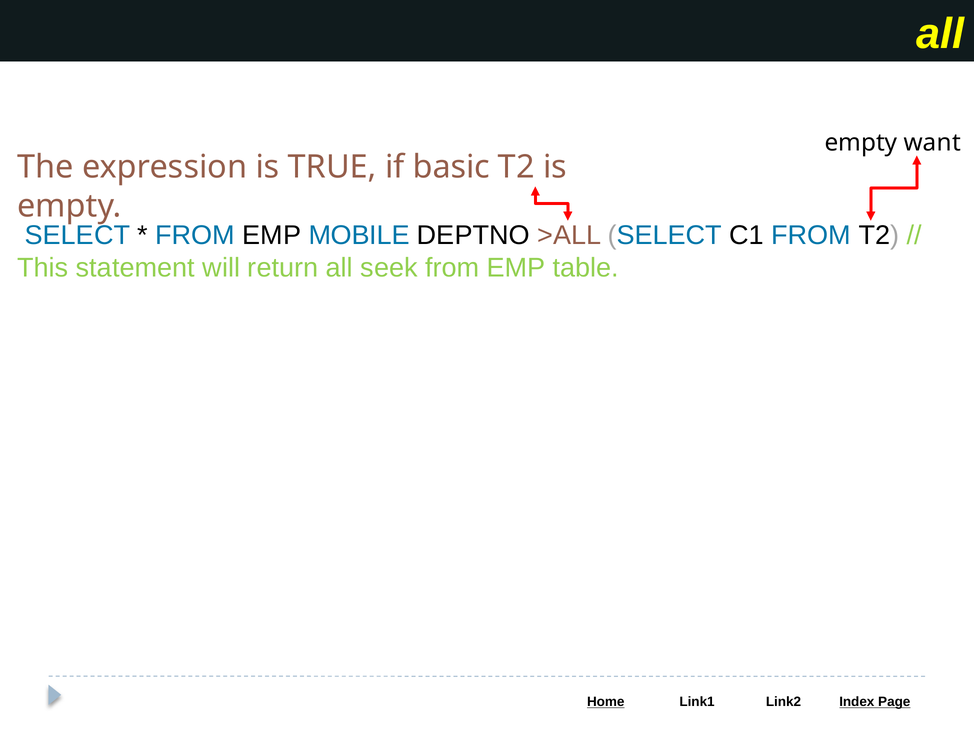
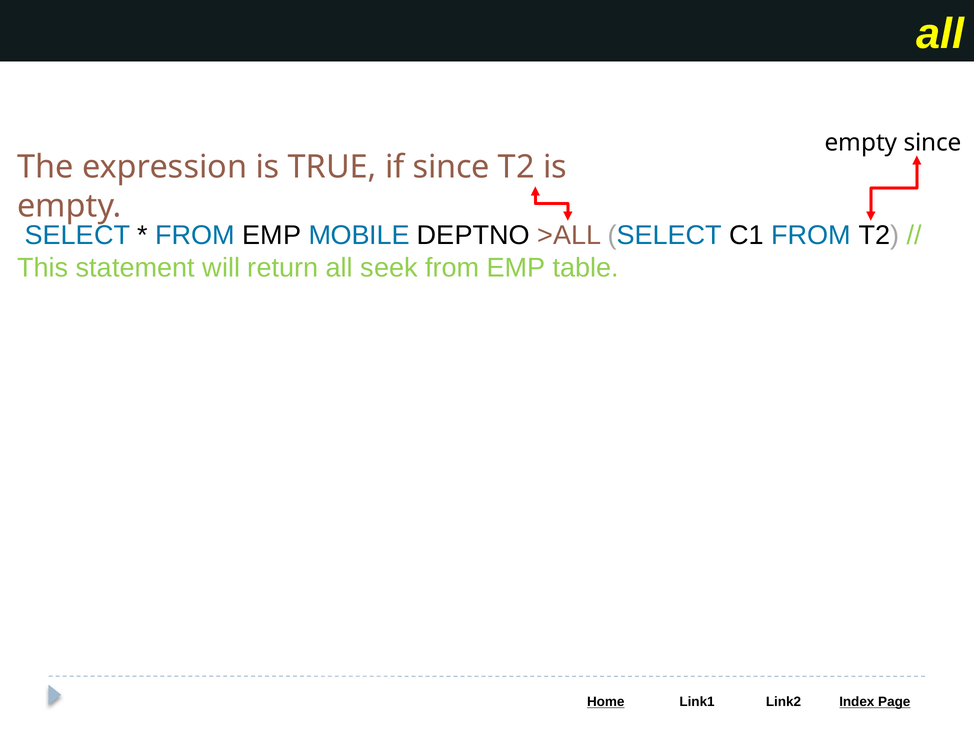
empty want: want -> since
if basic: basic -> since
